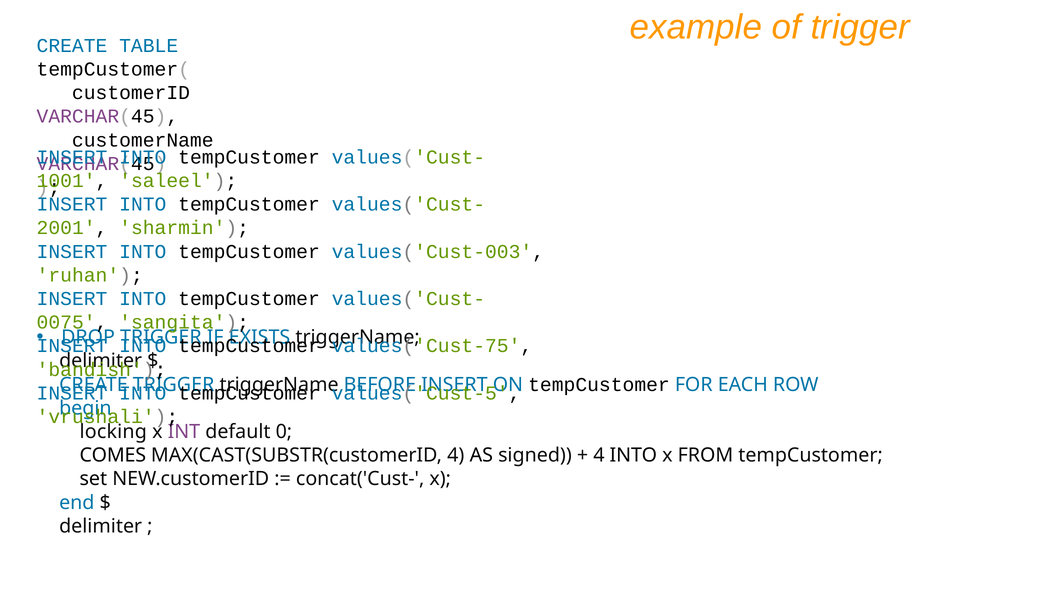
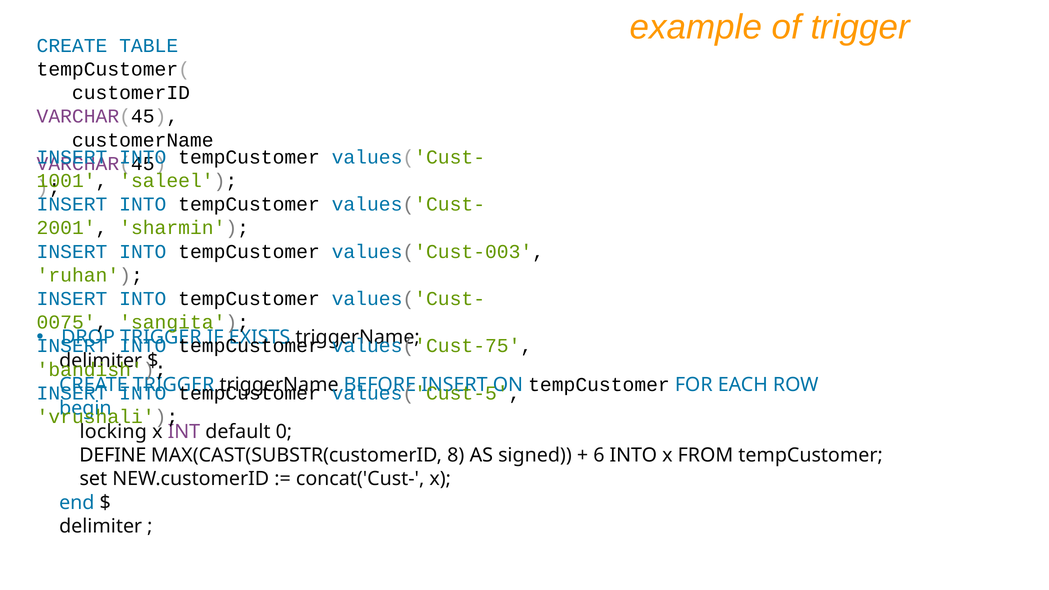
COMES: COMES -> DEFINE
MAX(CAST(SUBSTR(customerID 4: 4 -> 8
4 at (599, 455): 4 -> 6
